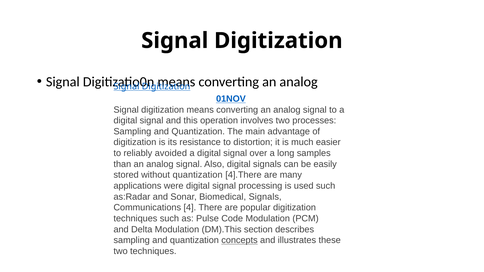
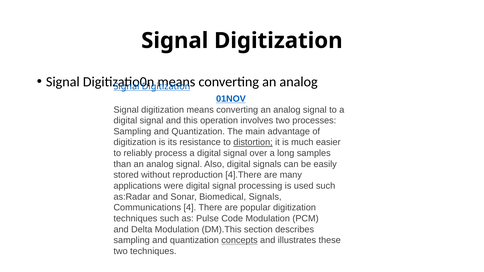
distortion underline: none -> present
avoided: avoided -> process
without quantization: quantization -> reproduction
